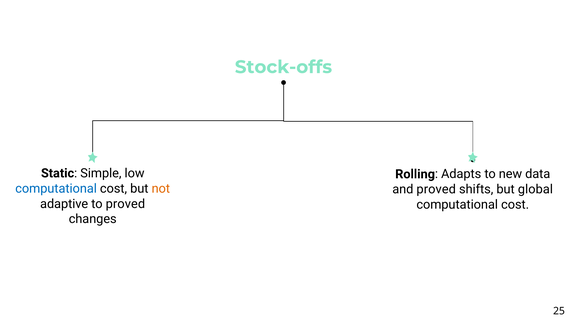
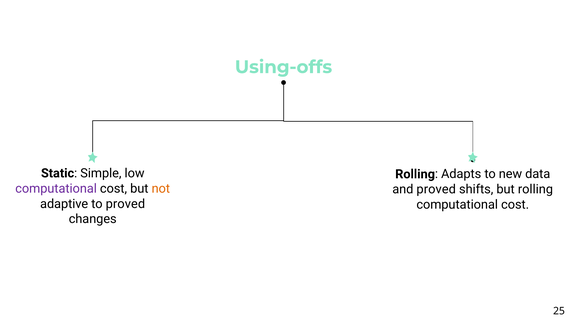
Stock-offs: Stock-offs -> Using-offs
computational at (56, 188) colour: blue -> purple
but global: global -> rolling
